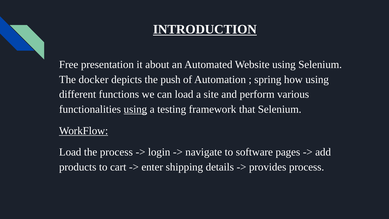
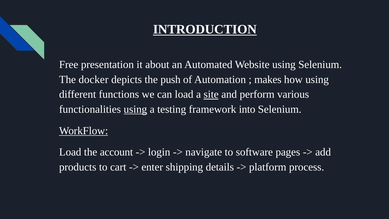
spring: spring -> makes
site underline: none -> present
that: that -> into
the process: process -> account
provides: provides -> platform
